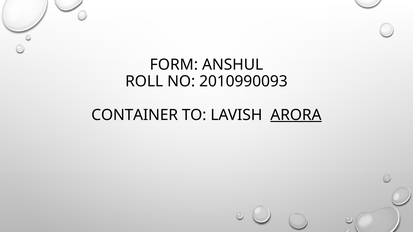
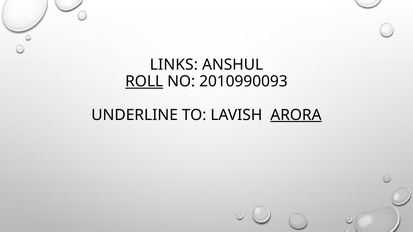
FORM: FORM -> LINKS
ROLL underline: none -> present
CONTAINER: CONTAINER -> UNDERLINE
